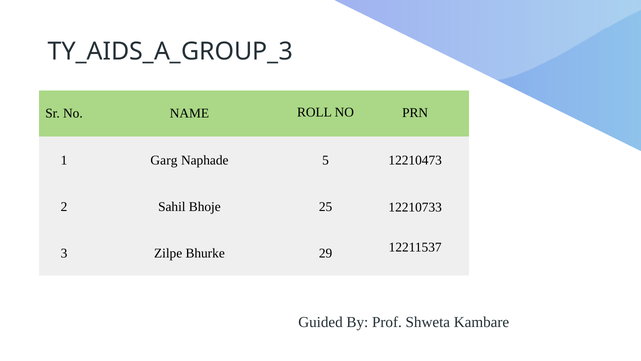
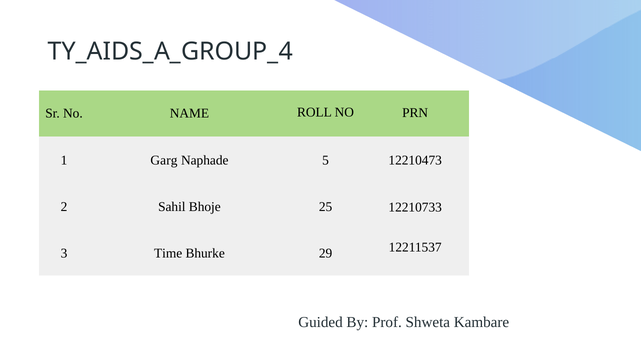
TY_AIDS_A_GROUP_3: TY_AIDS_A_GROUP_3 -> TY_AIDS_A_GROUP_4
Zilpe: Zilpe -> Time
